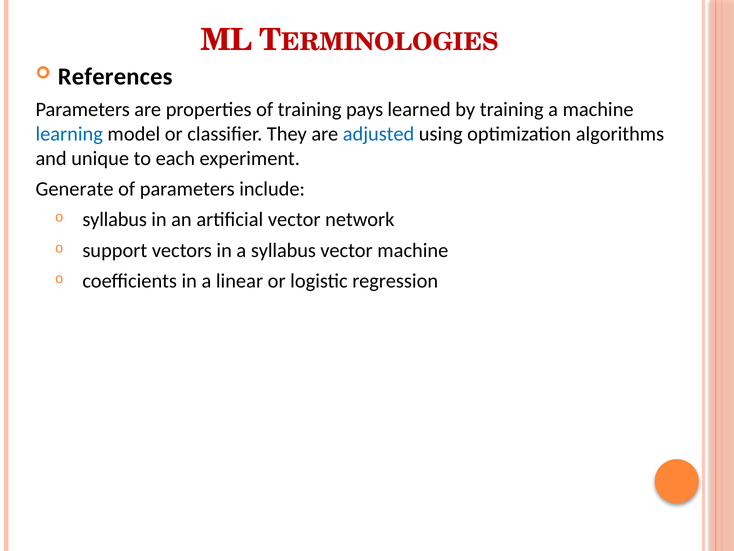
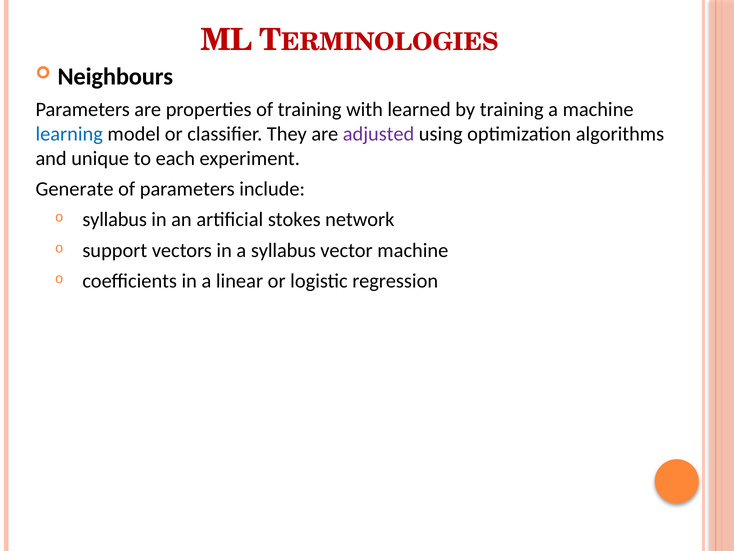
References: References -> Neighbours
pays: pays -> with
adjusted colour: blue -> purple
artificial vector: vector -> stokes
